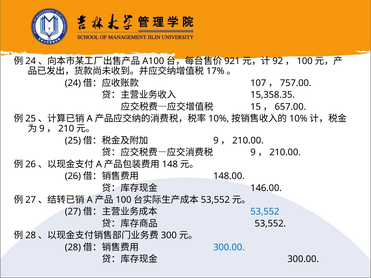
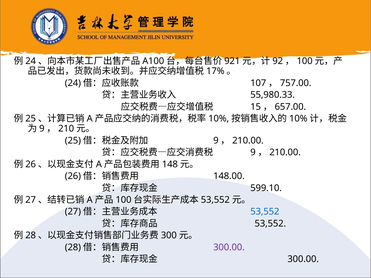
15,358.35: 15,358.35 -> 55,980.33
146.00: 146.00 -> 599.10
300.00 at (229, 247) colour: blue -> purple
